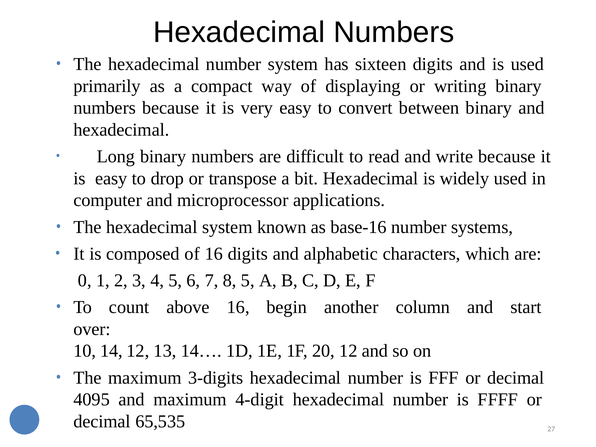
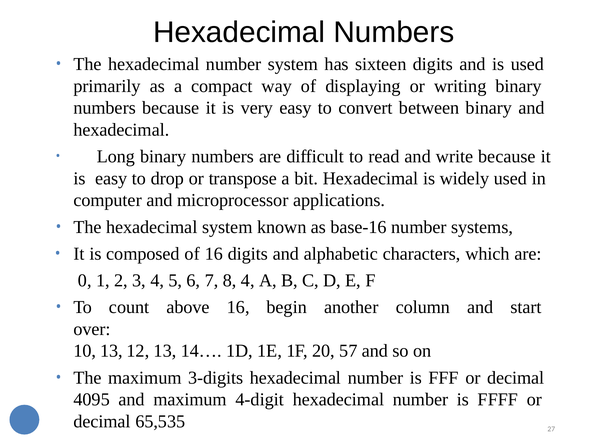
8 5: 5 -> 4
10 14: 14 -> 13
20 12: 12 -> 57
